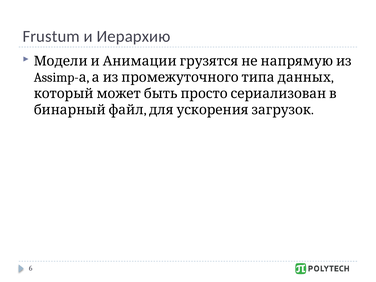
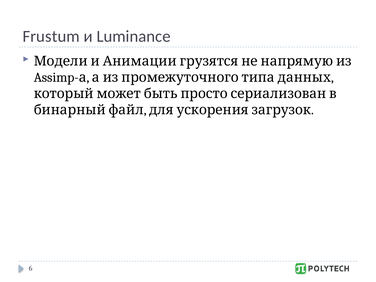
Иерархию: Иерархию -> Luminance
